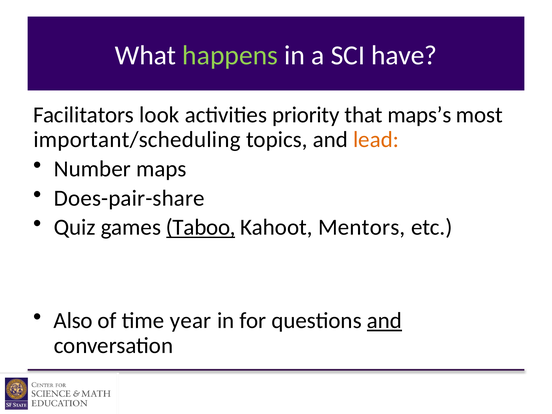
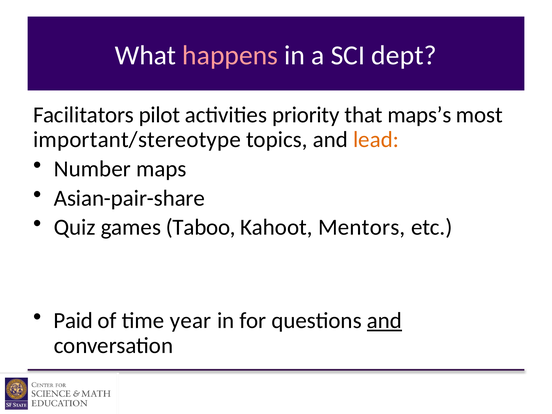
happens colour: light green -> pink
have: have -> dept
look: look -> pilot
important/scheduling: important/scheduling -> important/stereotype
Does-pair-share: Does-pair-share -> Asian-pair-share
Taboo underline: present -> none
Also: Also -> Paid
